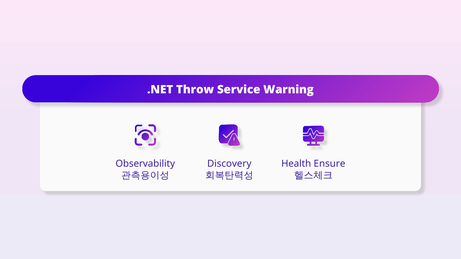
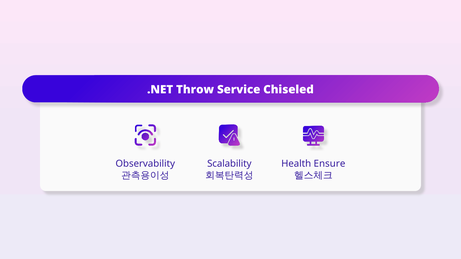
Warning: Warning -> Chiseled
Discovery: Discovery -> Scalability
